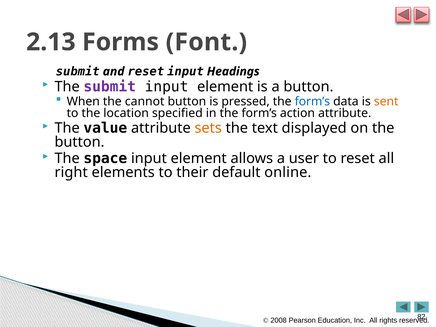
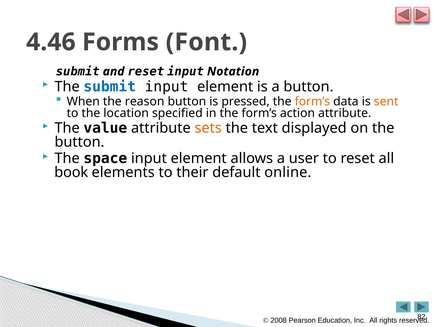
2.13: 2.13 -> 4.46
Headings: Headings -> Notation
submit at (110, 87) colour: purple -> blue
cannot: cannot -> reason
form’s at (312, 101) colour: blue -> orange
right: right -> book
